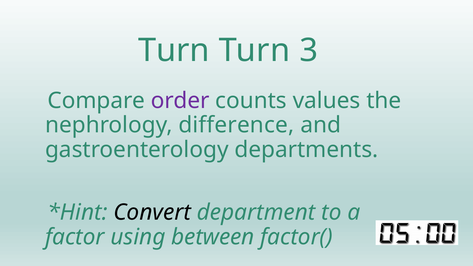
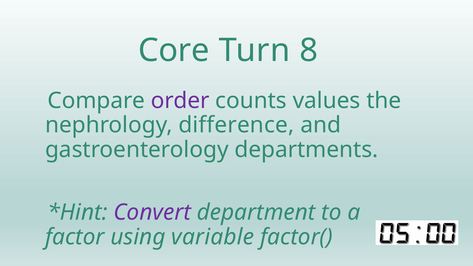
Turn at (174, 50): Turn -> Core
3: 3 -> 8
Convert colour: black -> purple
between: between -> variable
